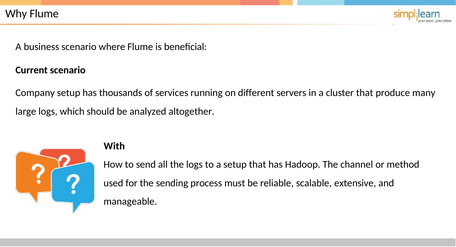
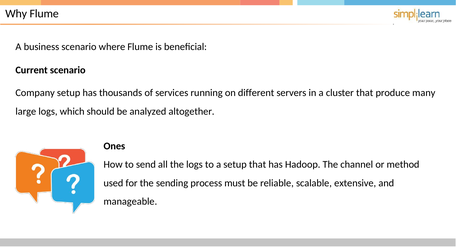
With: With -> Ones
